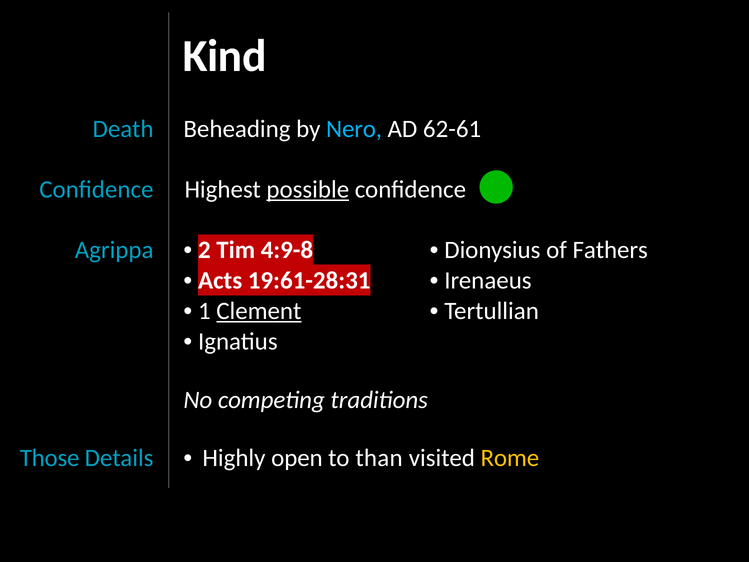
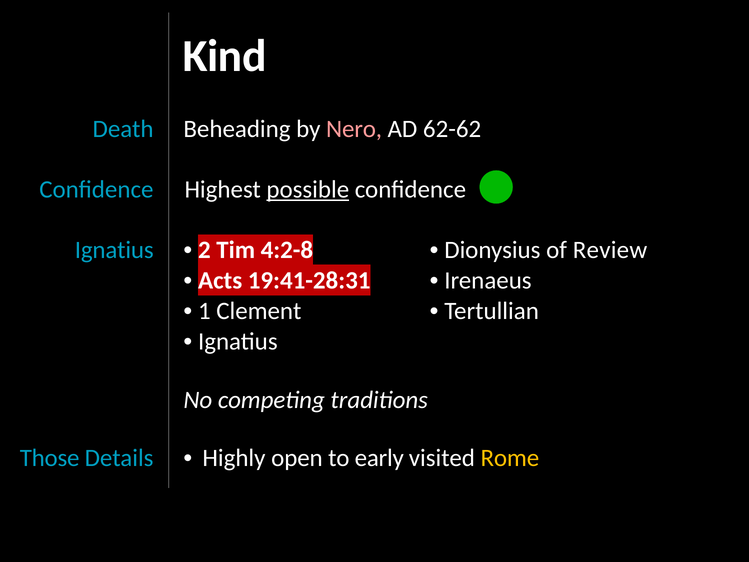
Nero colour: light blue -> pink
62-61: 62-61 -> 62-62
Fathers: Fathers -> Review
Agrippa at (114, 250): Agrippa -> Ignatius
4:9-8: 4:9-8 -> 4:2-8
19:61-28:31: 19:61-28:31 -> 19:41-28:31
Clement underline: present -> none
than: than -> early
